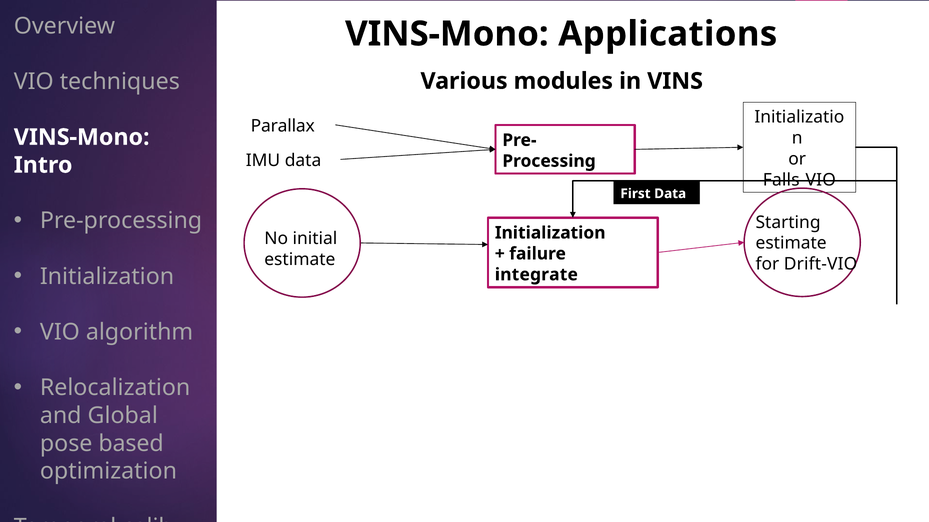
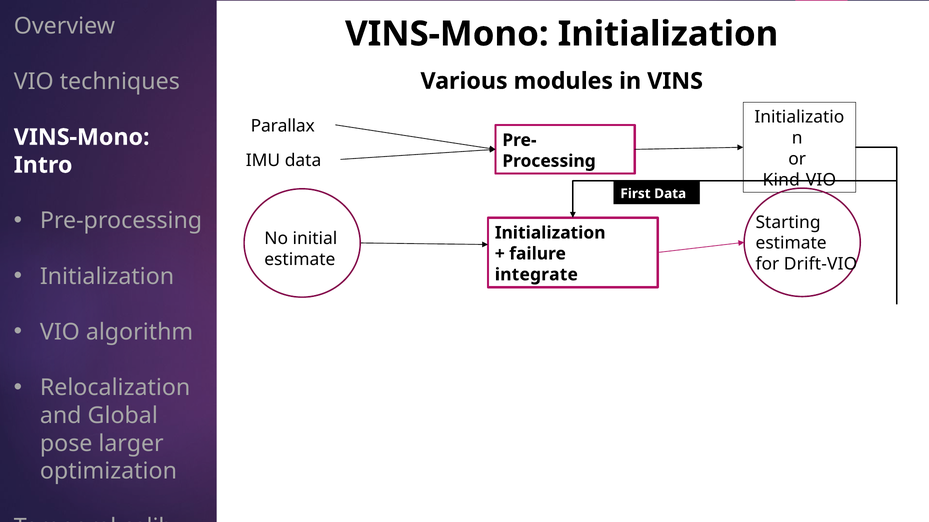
VINS-Mono Applications: Applications -> Initialization
Falls-VIO: Falls-VIO -> Kind-VIO
based: based -> larger
